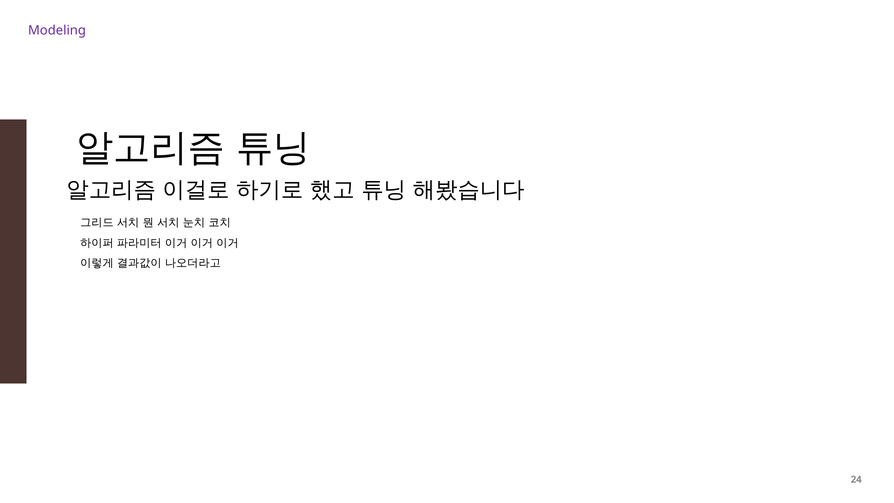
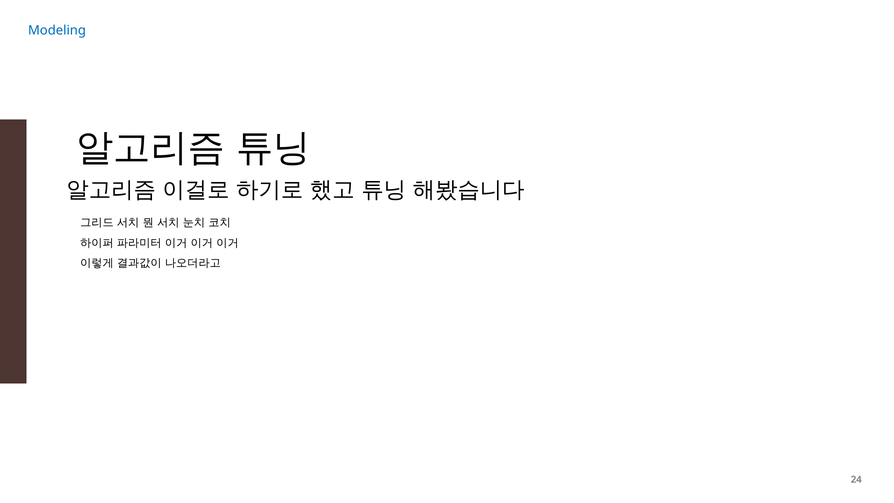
Modeling colour: purple -> blue
